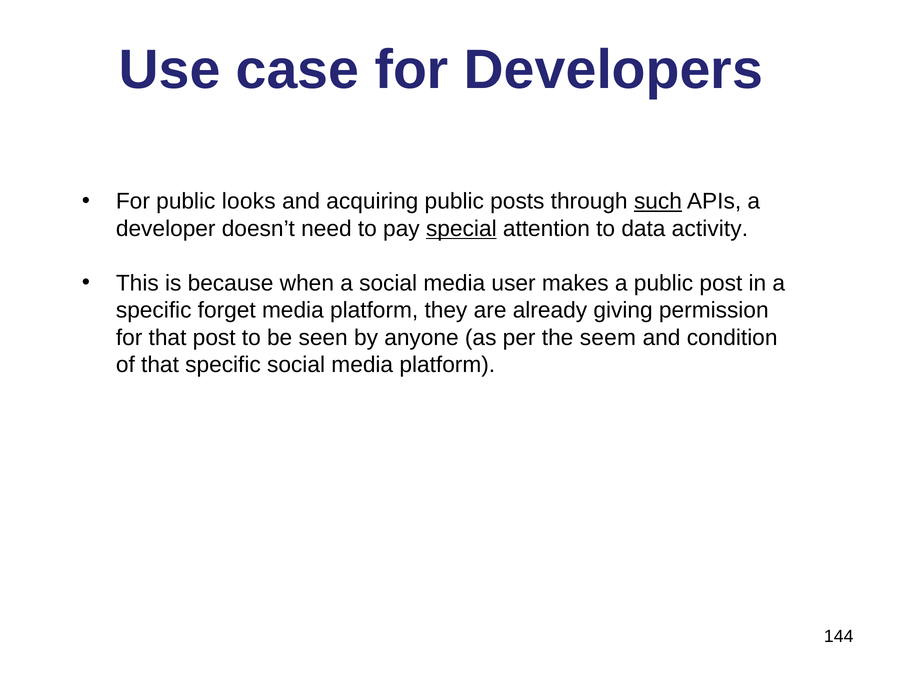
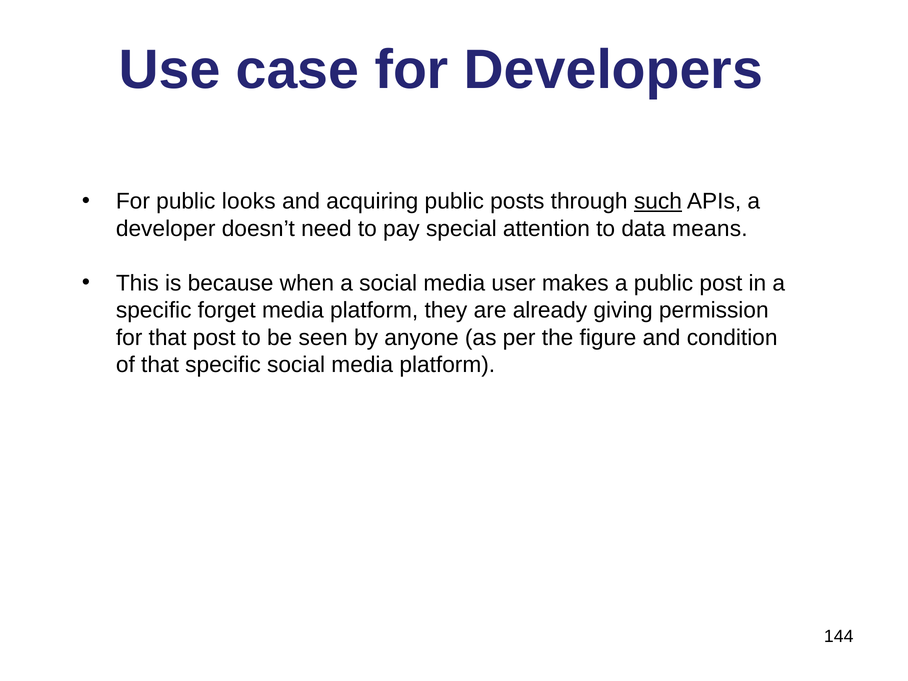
special underline: present -> none
activity: activity -> means
seem: seem -> figure
